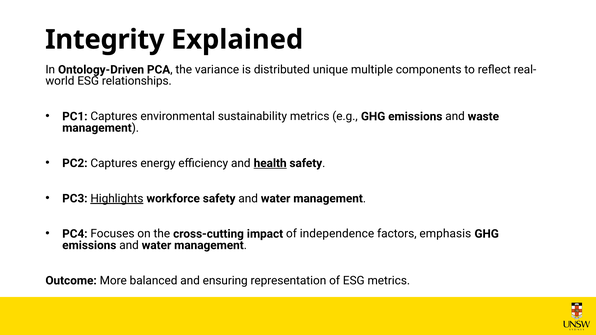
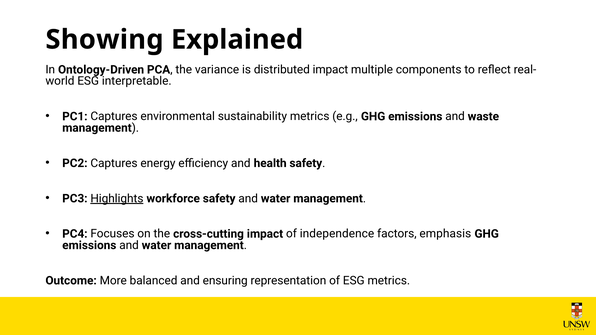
Integrity: Integrity -> Showing
distributed unique: unique -> impact
relationships: relationships -> interpretable
health underline: present -> none
